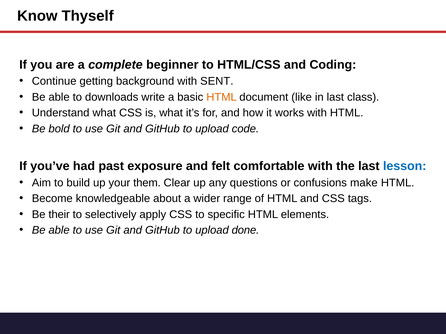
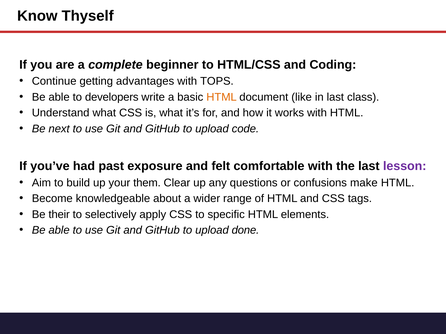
background: background -> advantages
SENT: SENT -> TOPS
downloads: downloads -> developers
bold: bold -> next
lesson colour: blue -> purple
